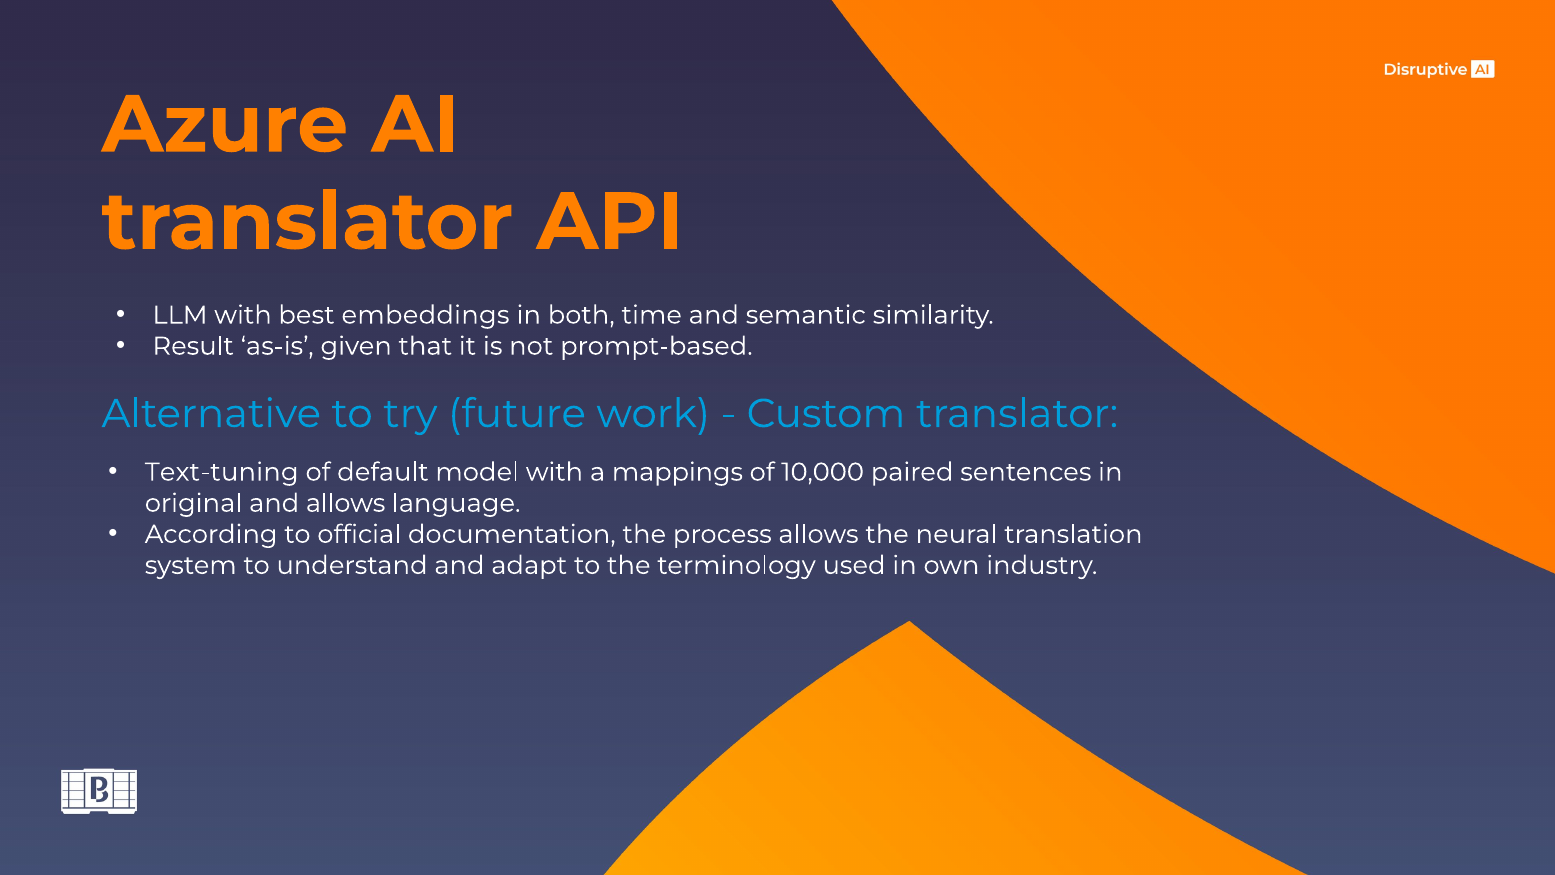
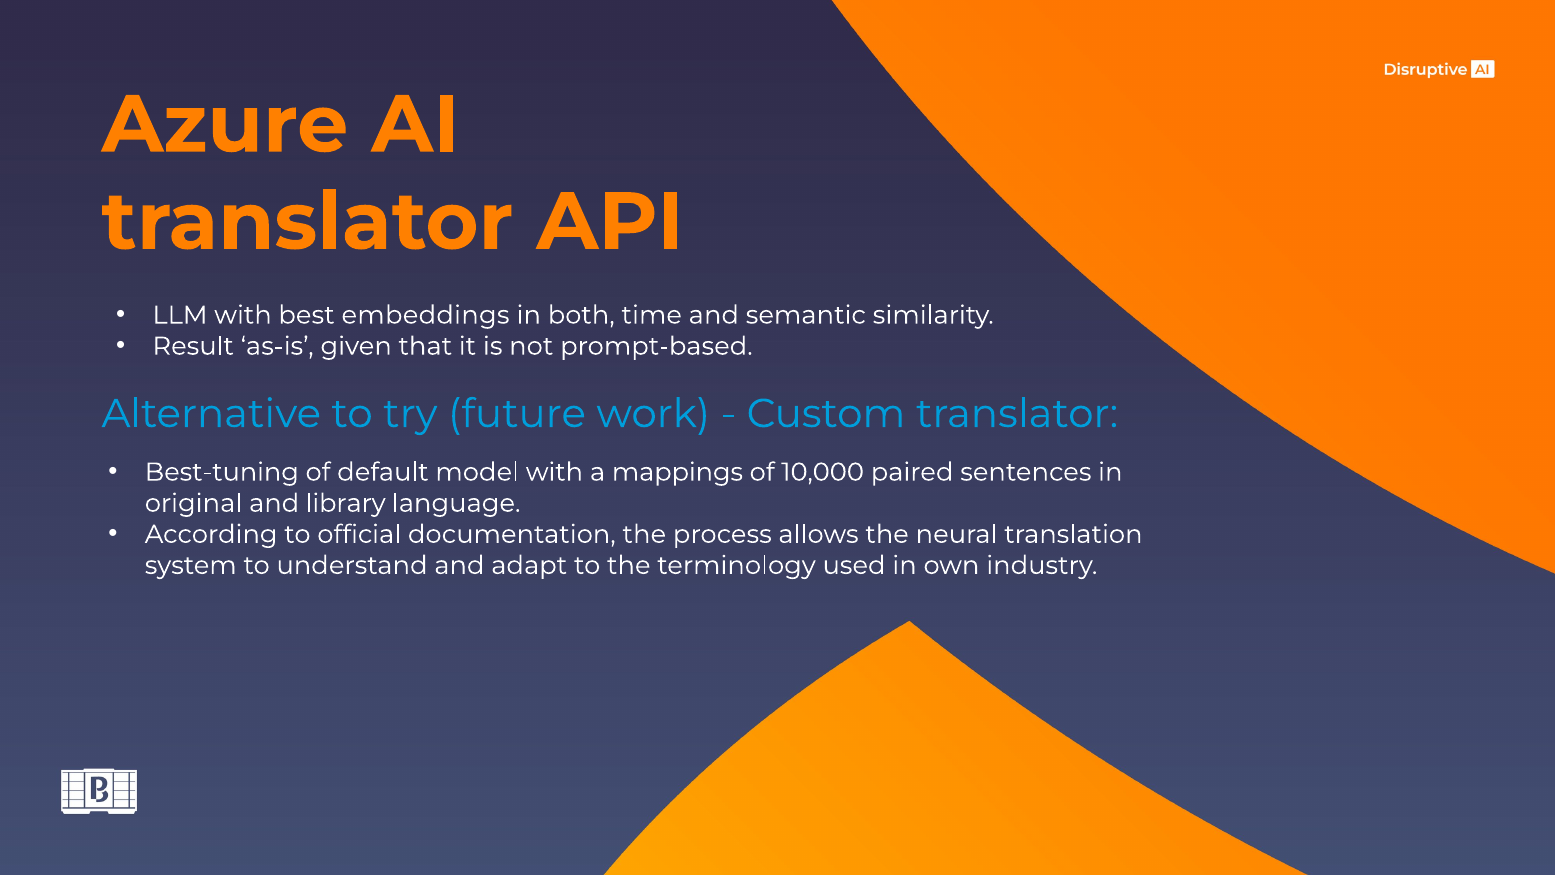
Text-tuning: Text-tuning -> Best-tuning
and allows: allows -> library
